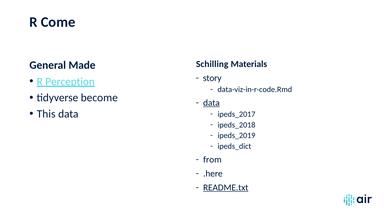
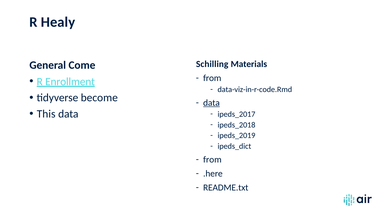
Come: Come -> Healy
Made: Made -> Come
story at (212, 78): story -> from
Perception: Perception -> Enrollment
README.txt underline: present -> none
